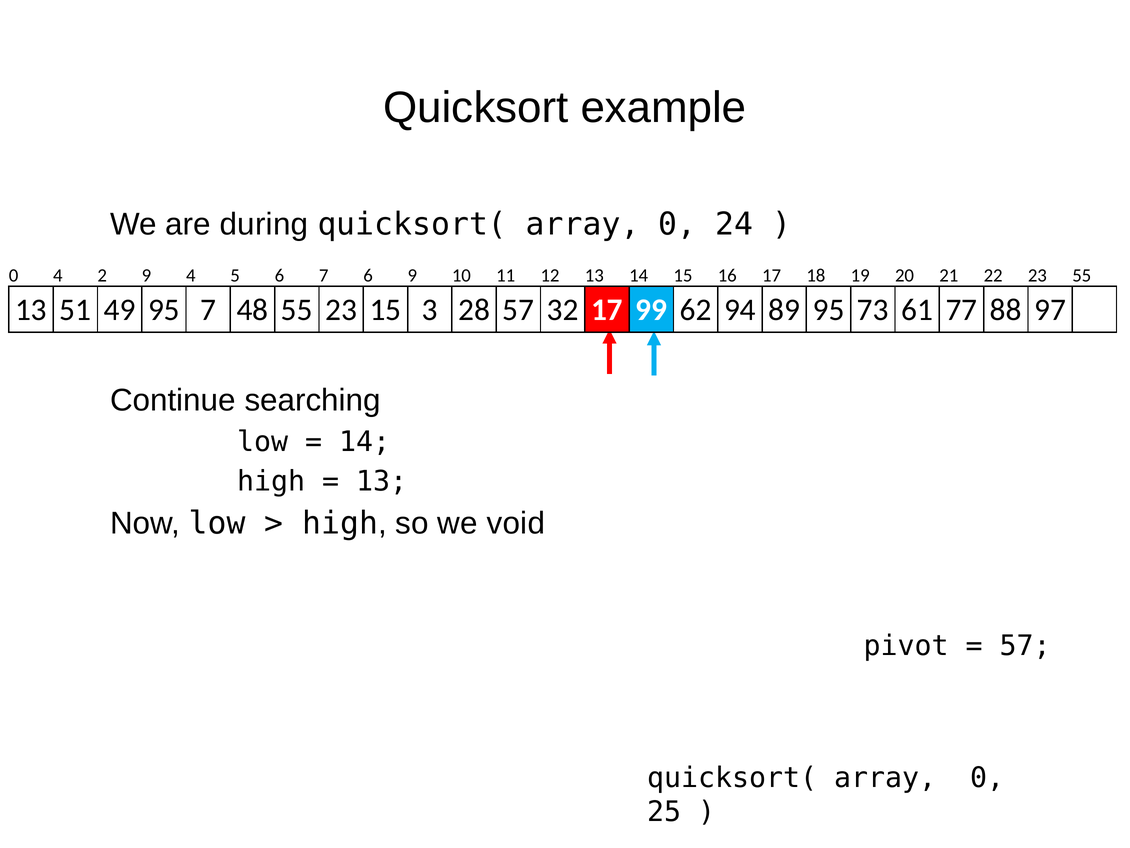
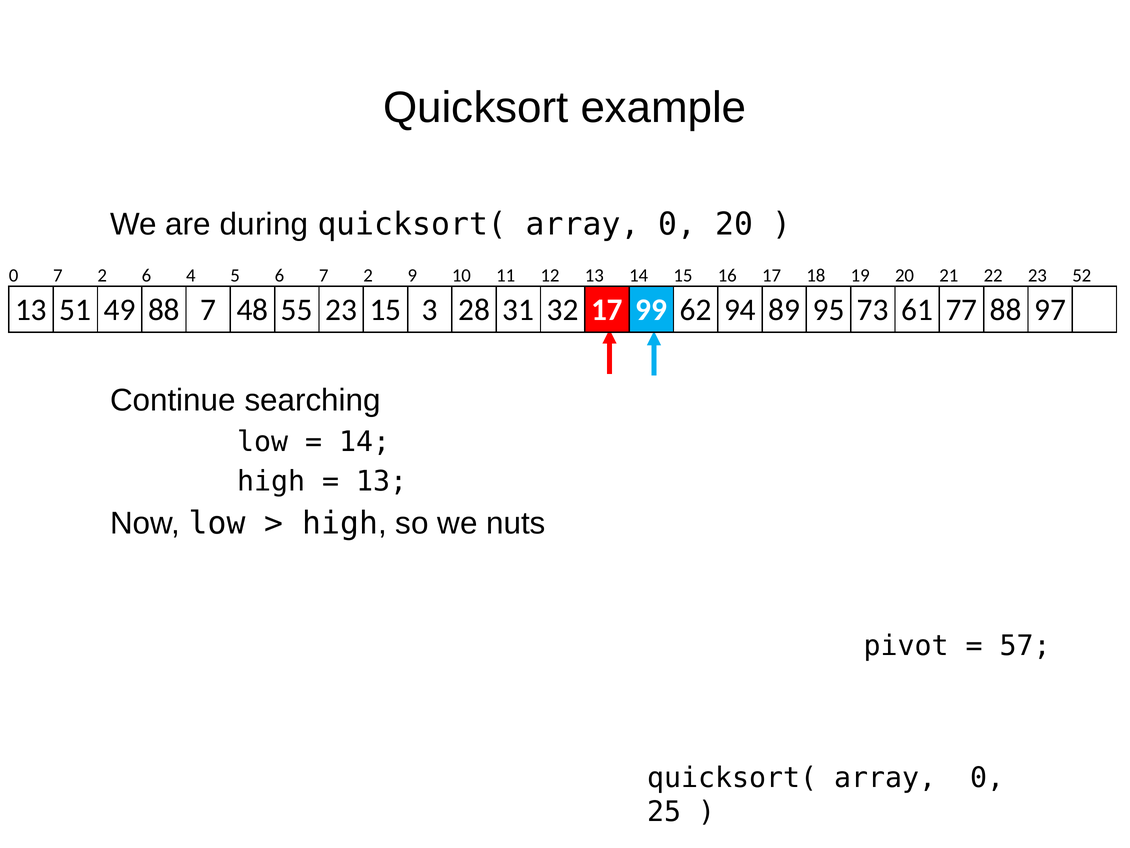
0 24: 24 -> 20
0 4: 4 -> 7
2 9: 9 -> 6
6 7 6: 6 -> 2
23 55: 55 -> 52
49 95: 95 -> 88
28 57: 57 -> 31
void: void -> nuts
